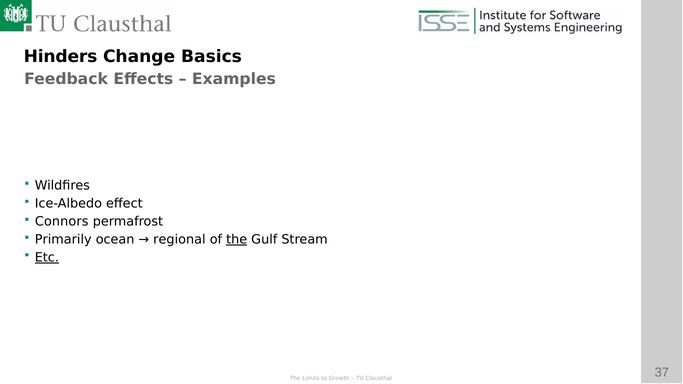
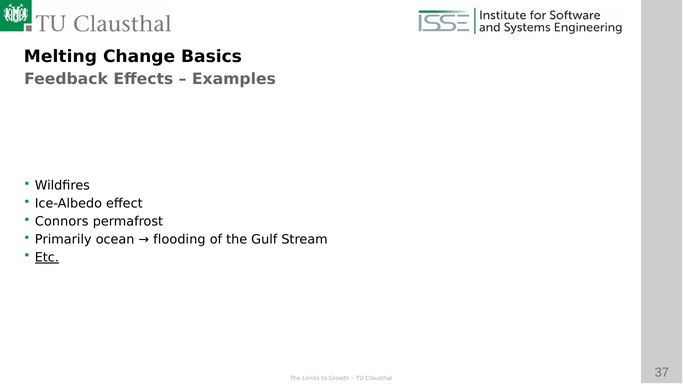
Hinders: Hinders -> Melting
regional: regional -> flooding
the at (237, 240) underline: present -> none
